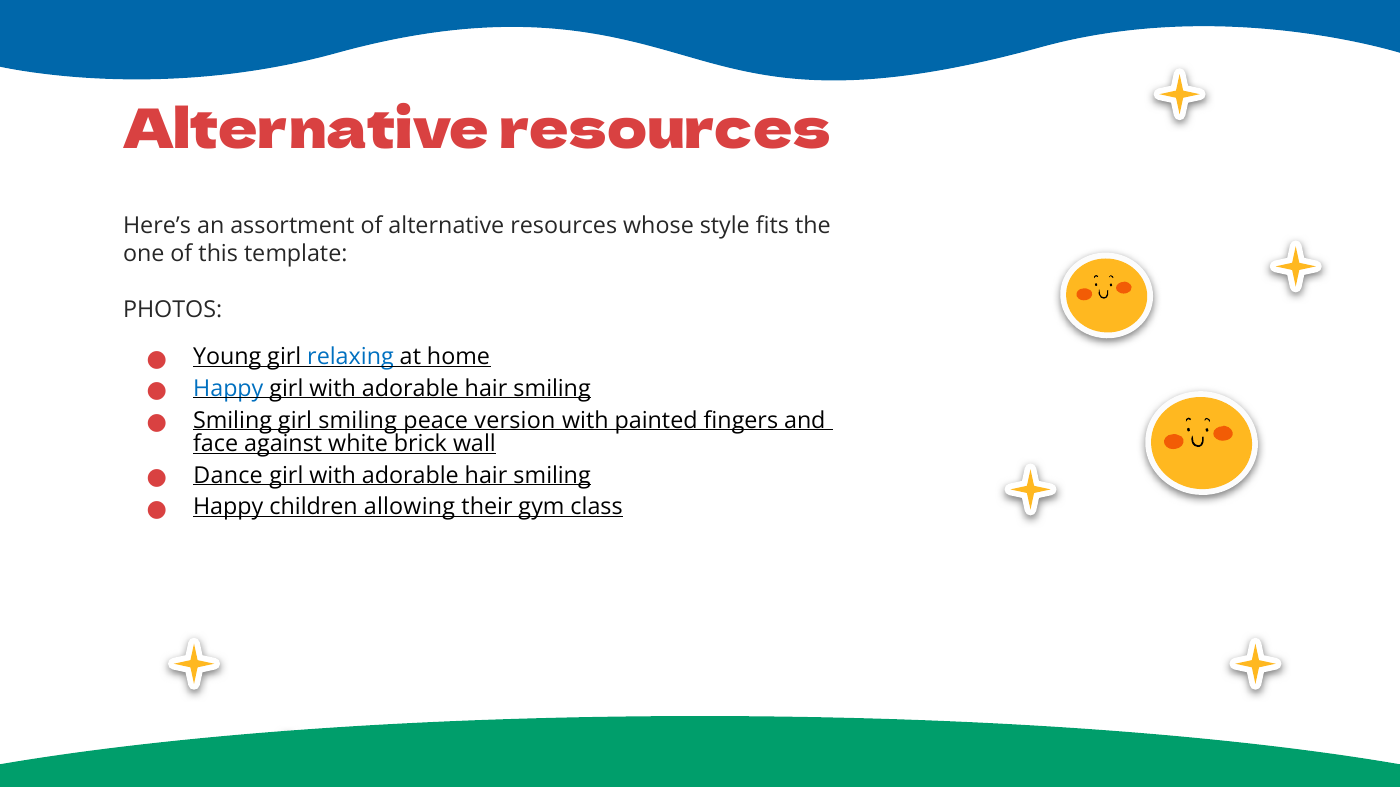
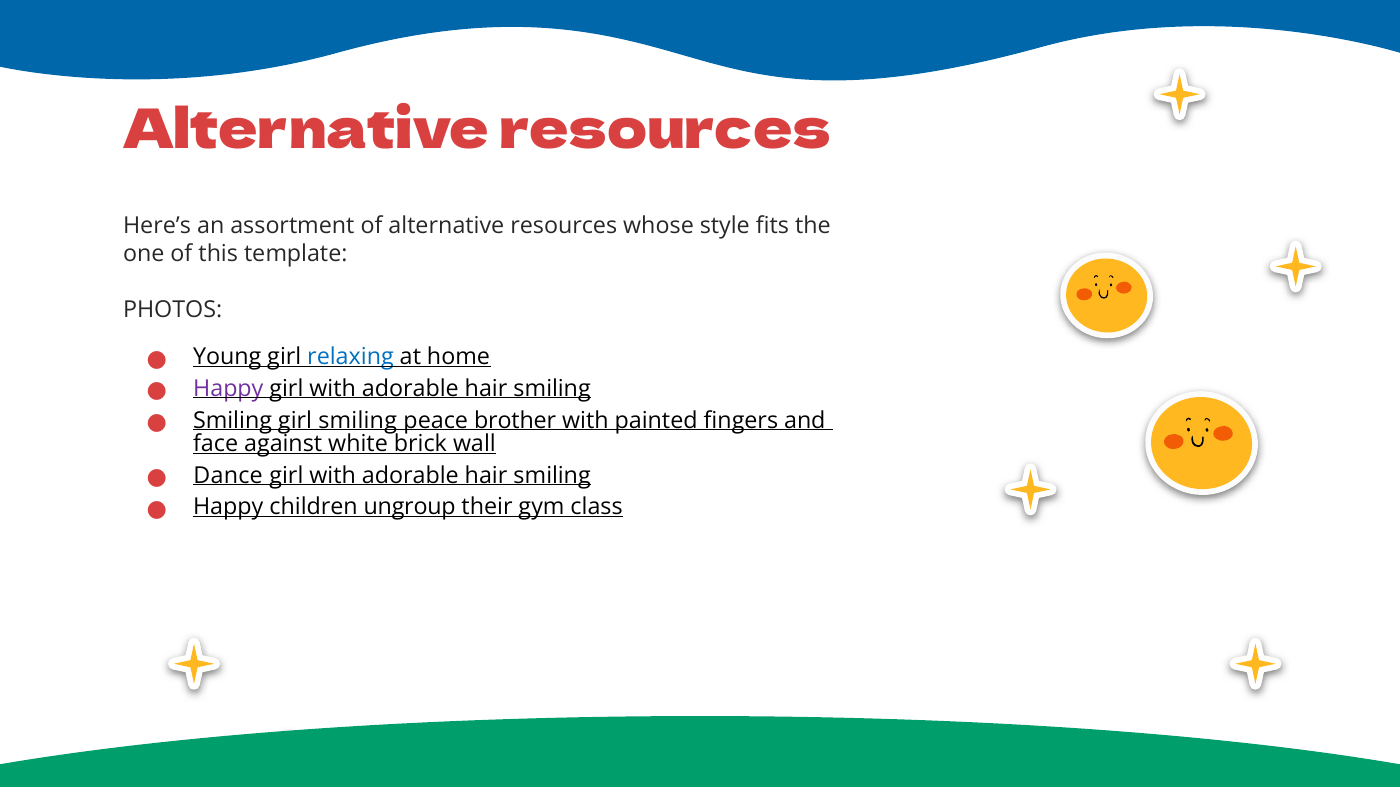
Happy at (228, 389) colour: blue -> purple
version: version -> brother
allowing: allowing -> ungroup
